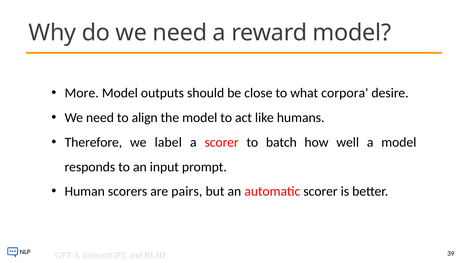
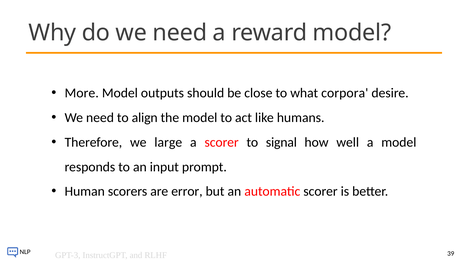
label: label -> large
batch: batch -> signal
pairs: pairs -> error
